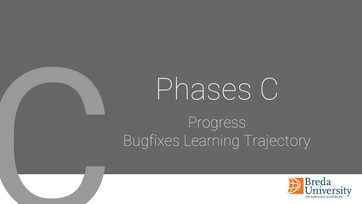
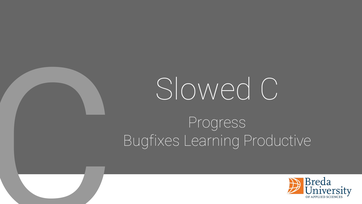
Phases: Phases -> Slowed
Trajectory: Trajectory -> Productive
